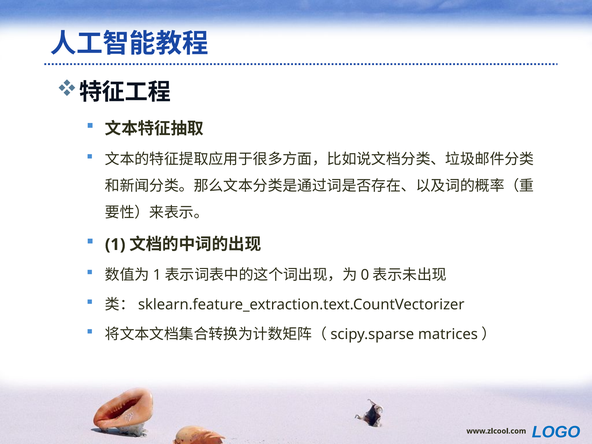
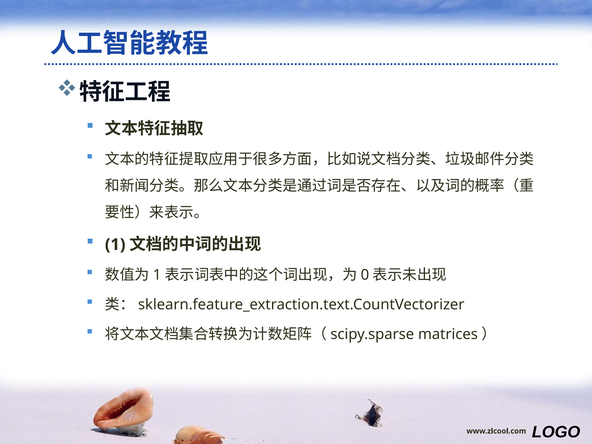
LOGO colour: blue -> black
